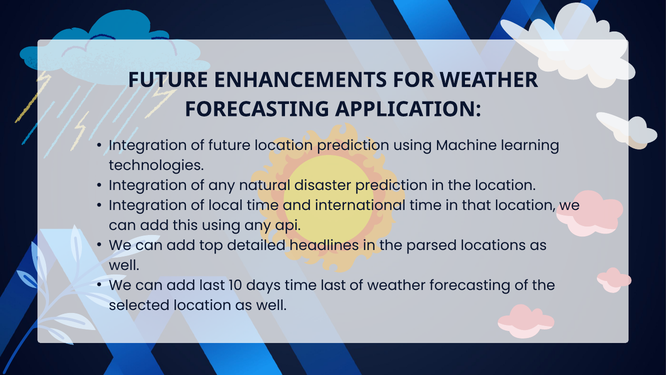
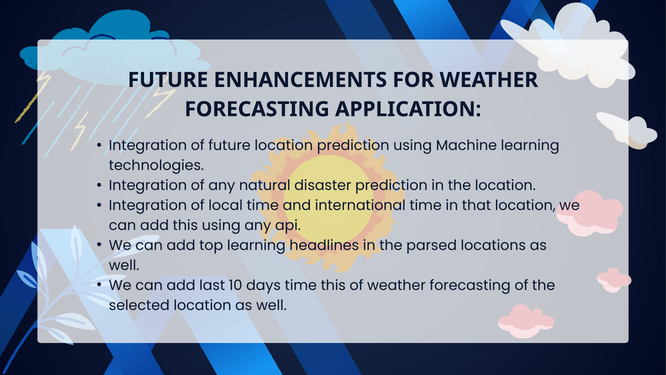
top detailed: detailed -> learning
time last: last -> this
